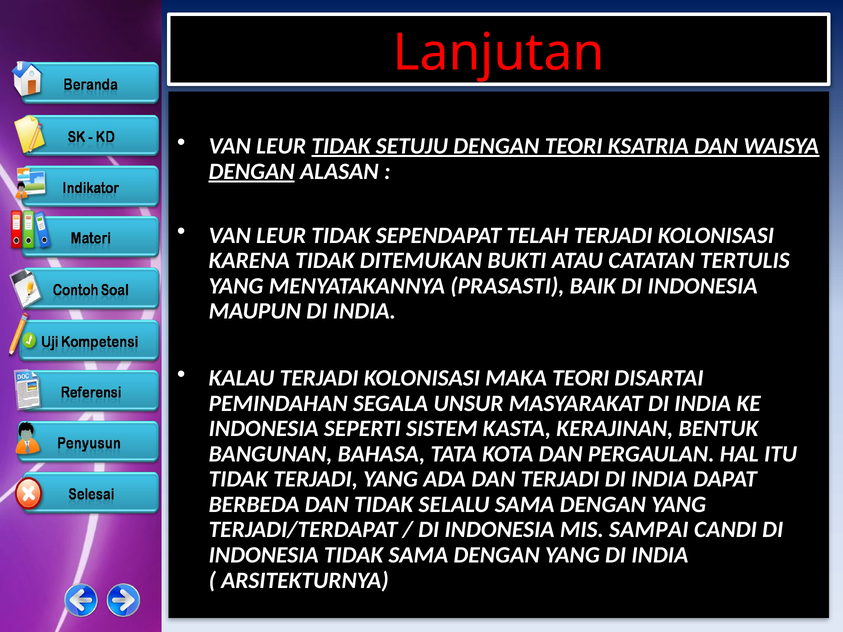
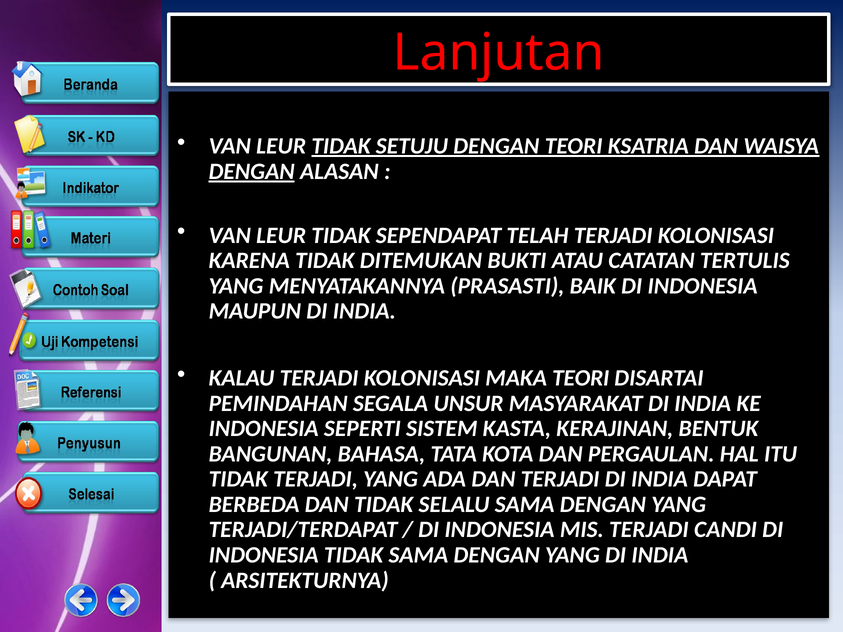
MIS SAMPAI: SAMPAI -> TERJADI
